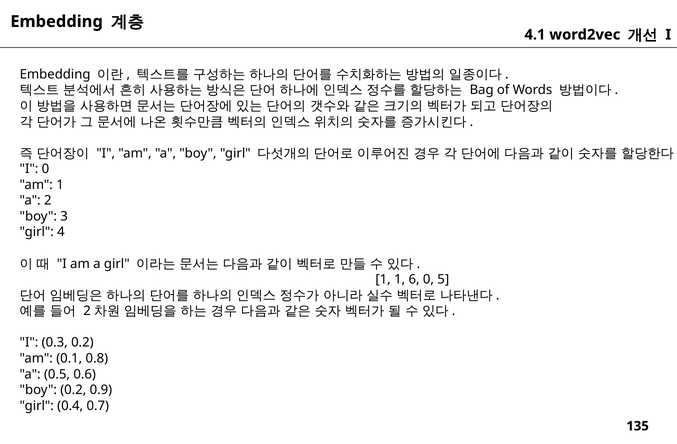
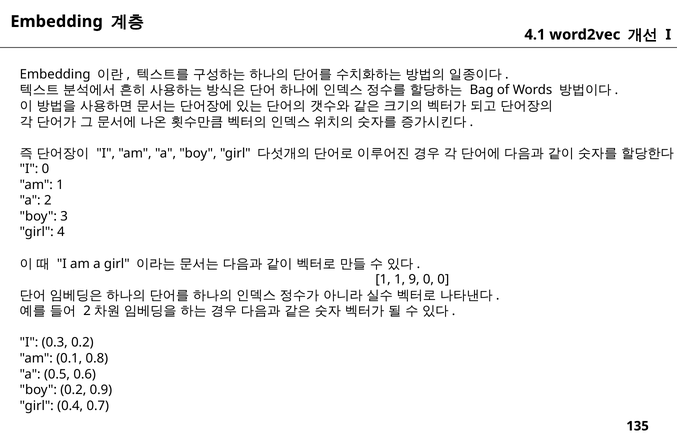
6: 6 -> 9
0 5: 5 -> 0
